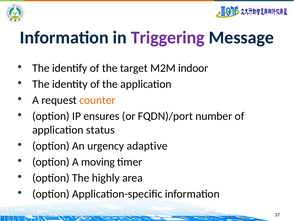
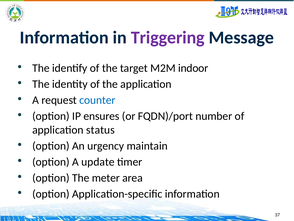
counter colour: orange -> blue
adaptive: adaptive -> maintain
moving: moving -> update
highly: highly -> meter
